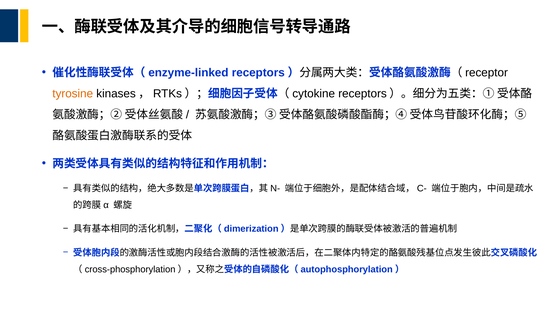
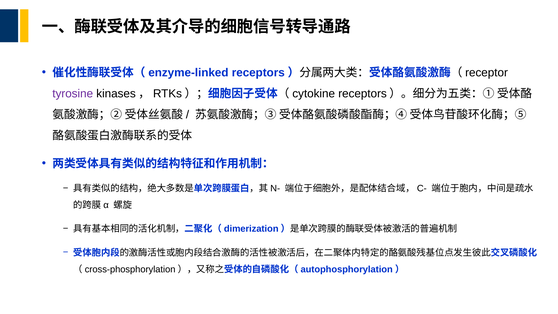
tyrosine colour: orange -> purple
